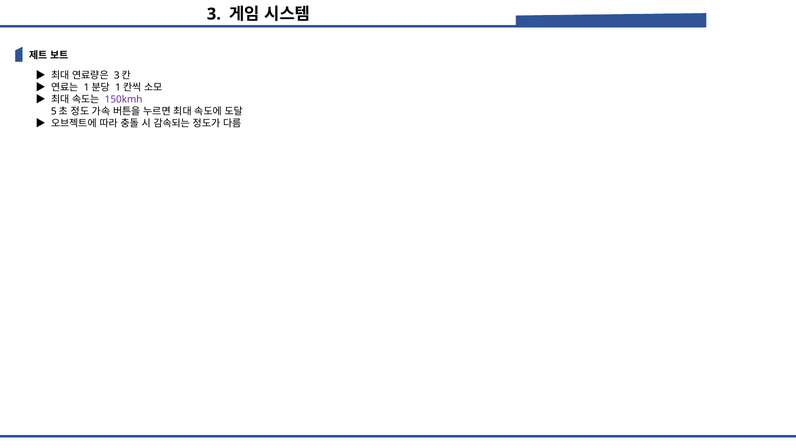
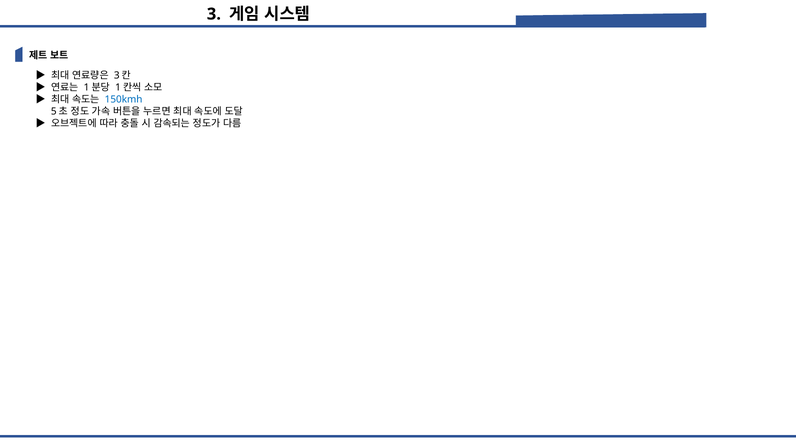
150kmh colour: purple -> blue
